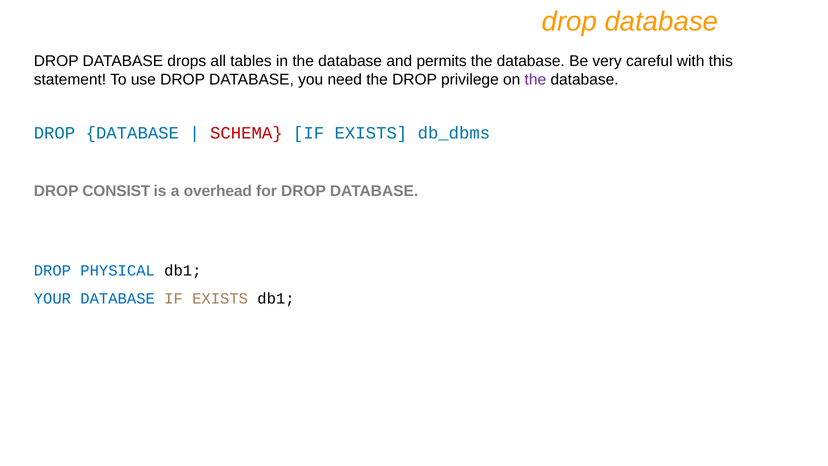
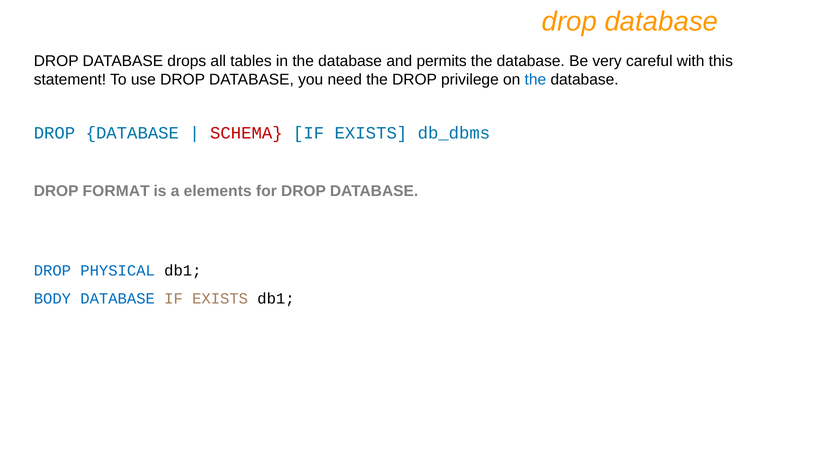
the at (535, 80) colour: purple -> blue
CONSIST: CONSIST -> FORMAT
overhead: overhead -> elements
YOUR: YOUR -> BODY
